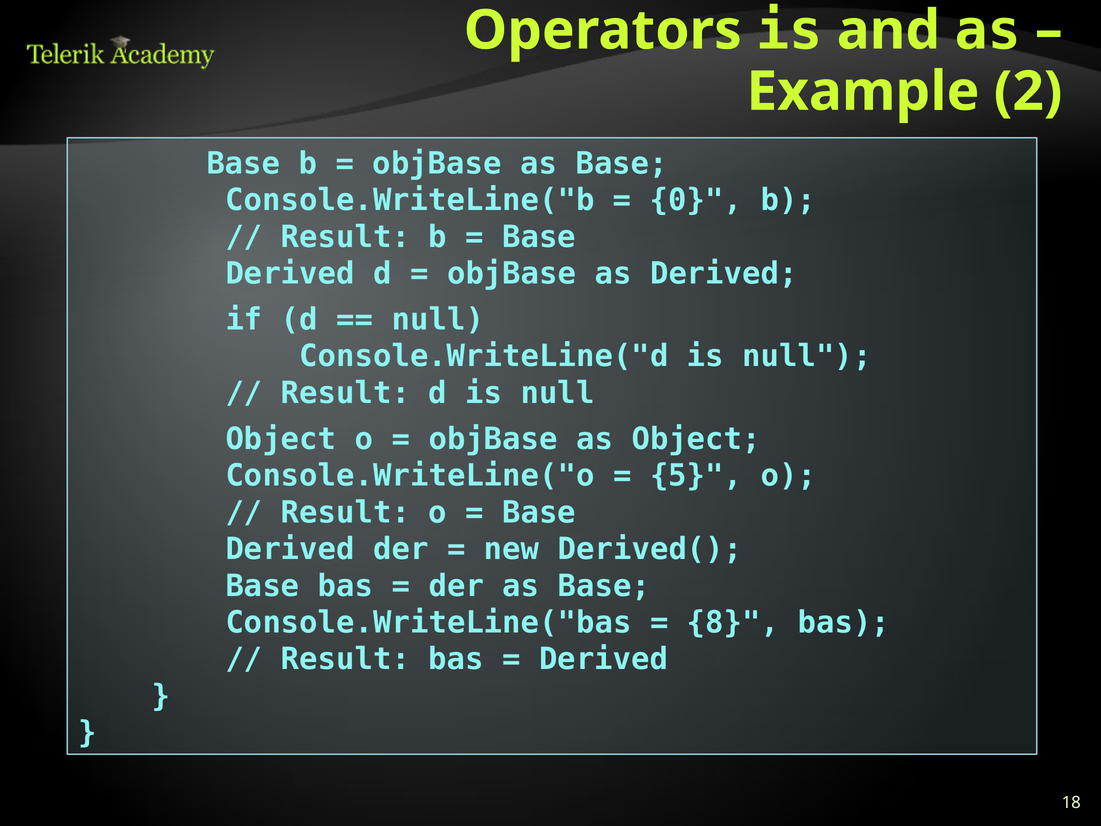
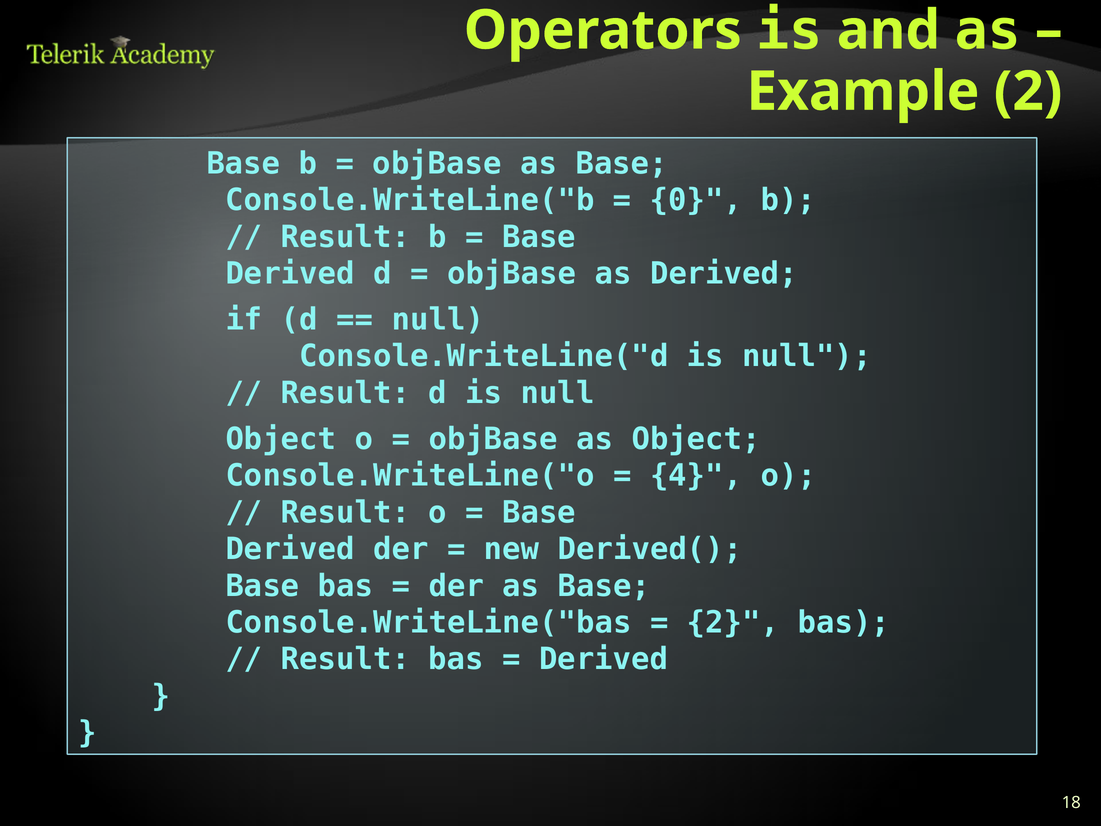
5: 5 -> 4
8 at (733, 622): 8 -> 2
